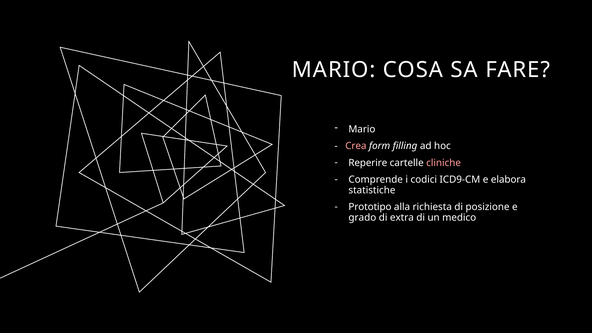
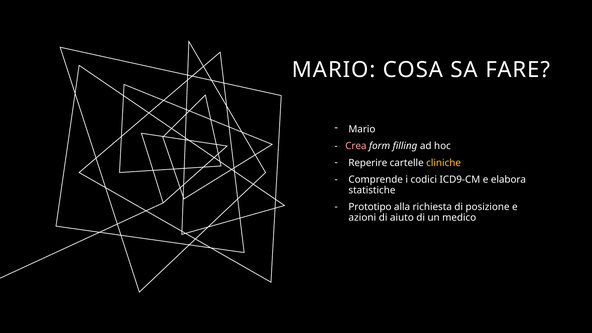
cliniche colour: pink -> yellow
grado: grado -> azioni
extra: extra -> aiuto
